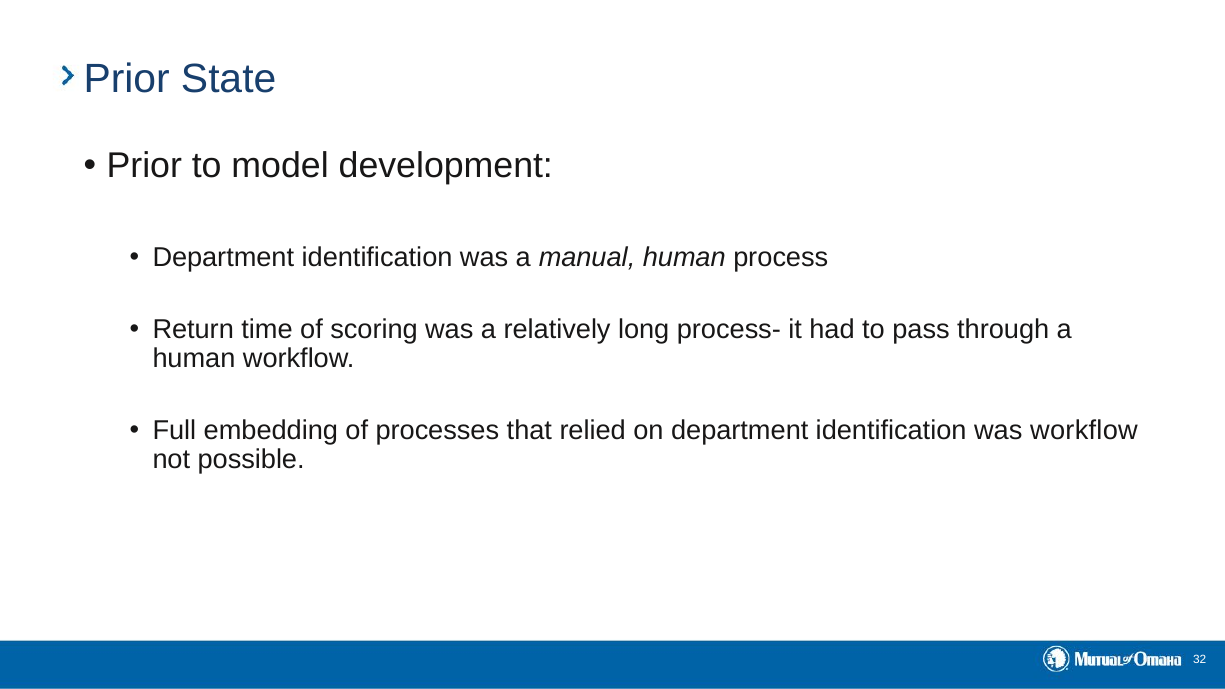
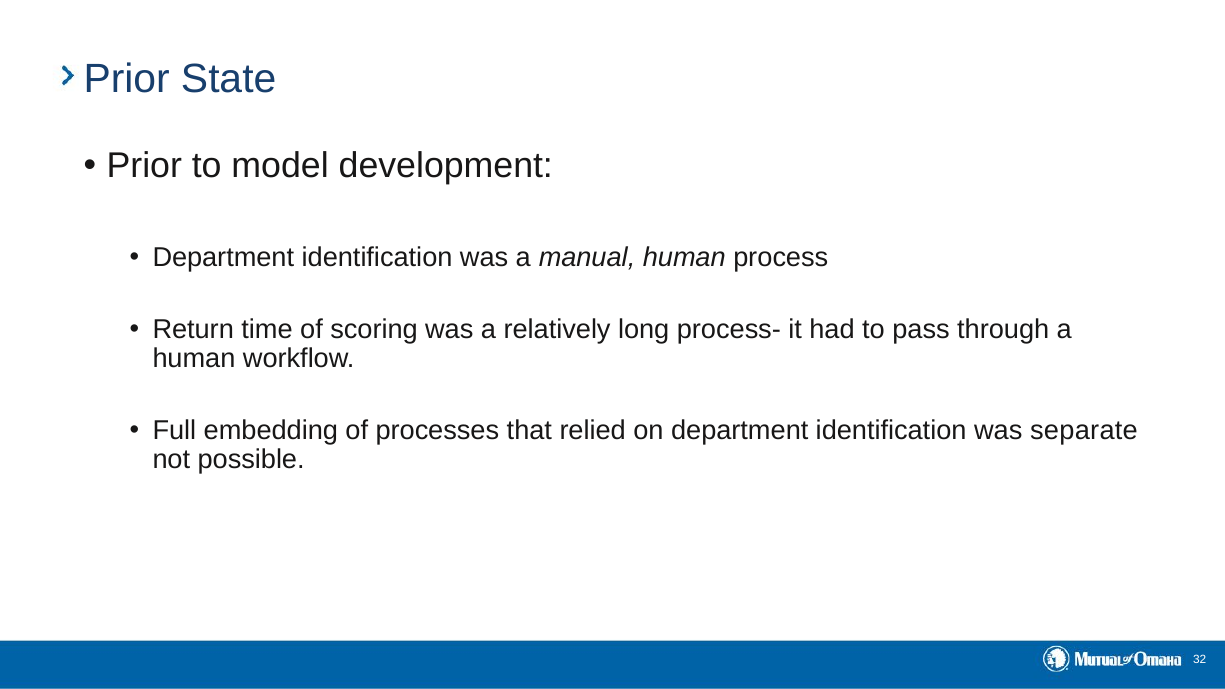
was workflow: workflow -> separate
